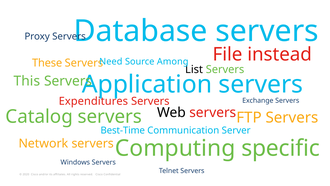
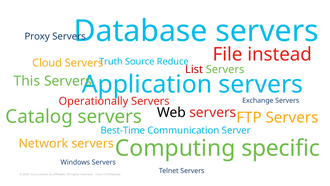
Need: Need -> Truth
Among: Among -> Reduce
These: These -> Cloud
List colour: black -> red
Expenditures: Expenditures -> Operationally
